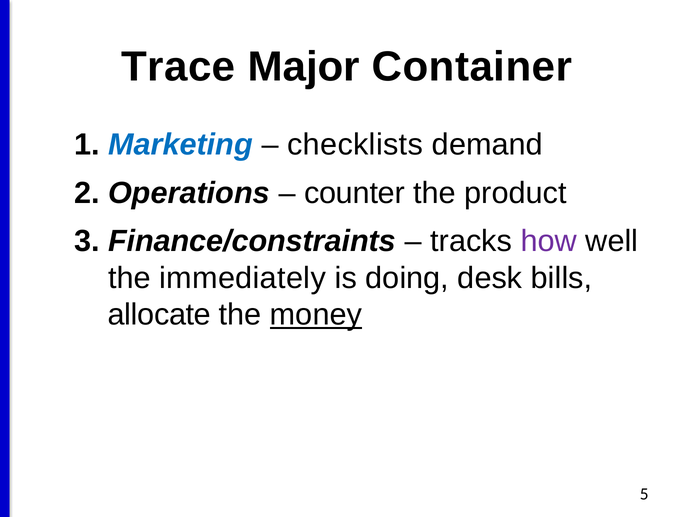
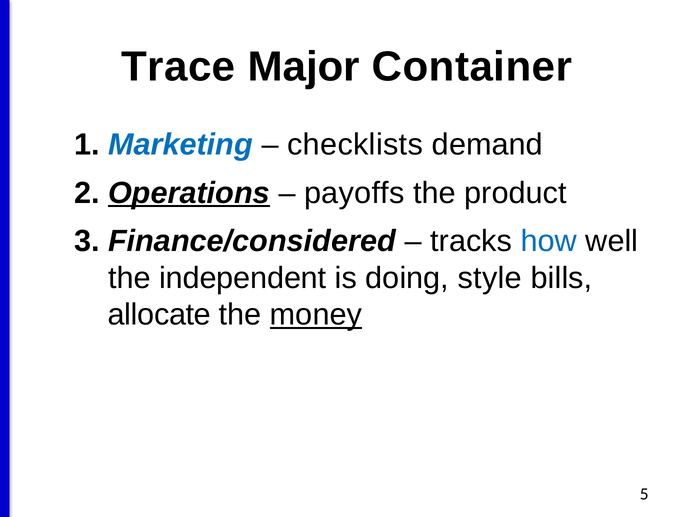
Operations underline: none -> present
counter: counter -> payoffs
Finance/constraints: Finance/constraints -> Finance/considered
how colour: purple -> blue
immediately: immediately -> independent
desk: desk -> style
